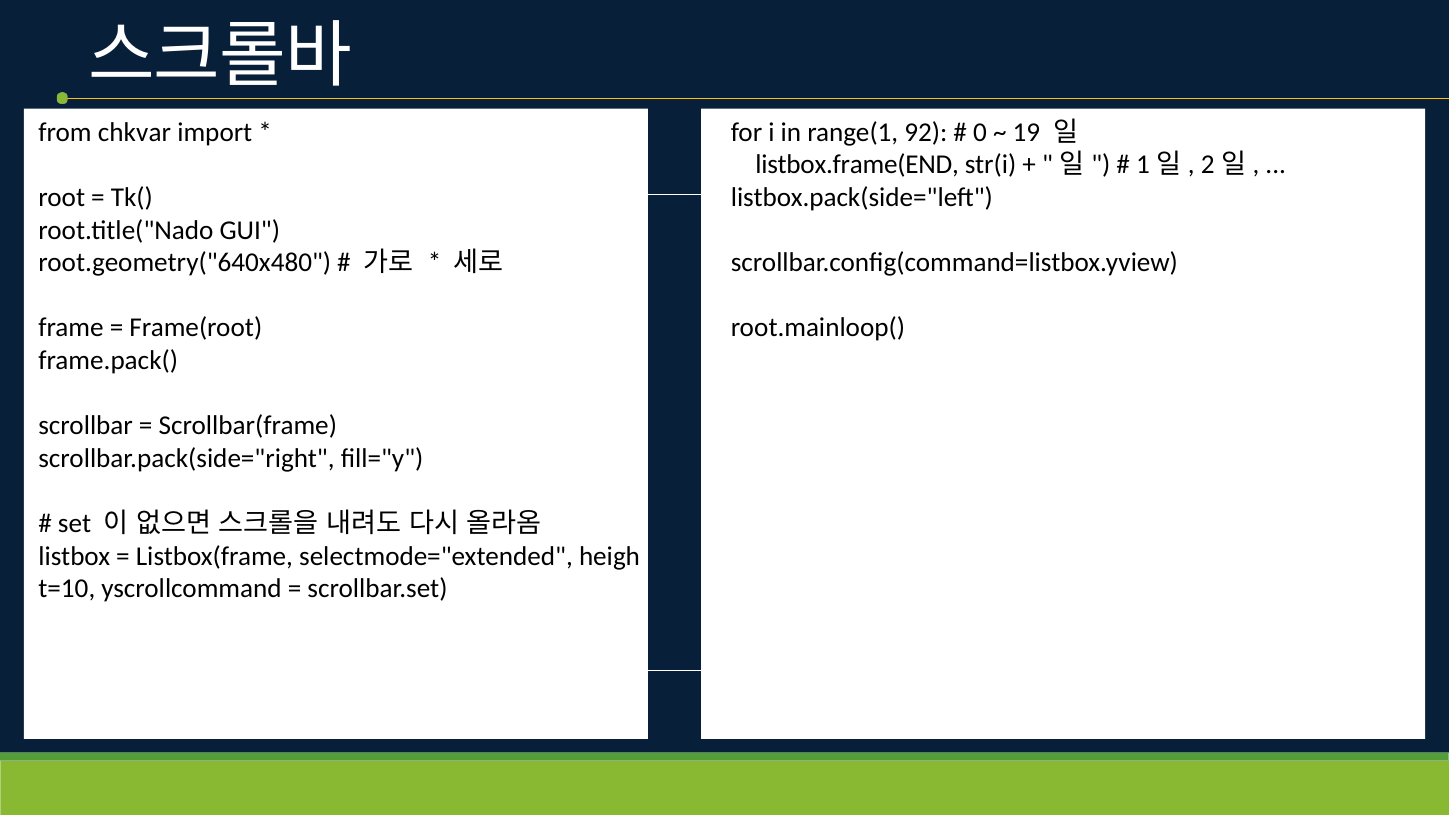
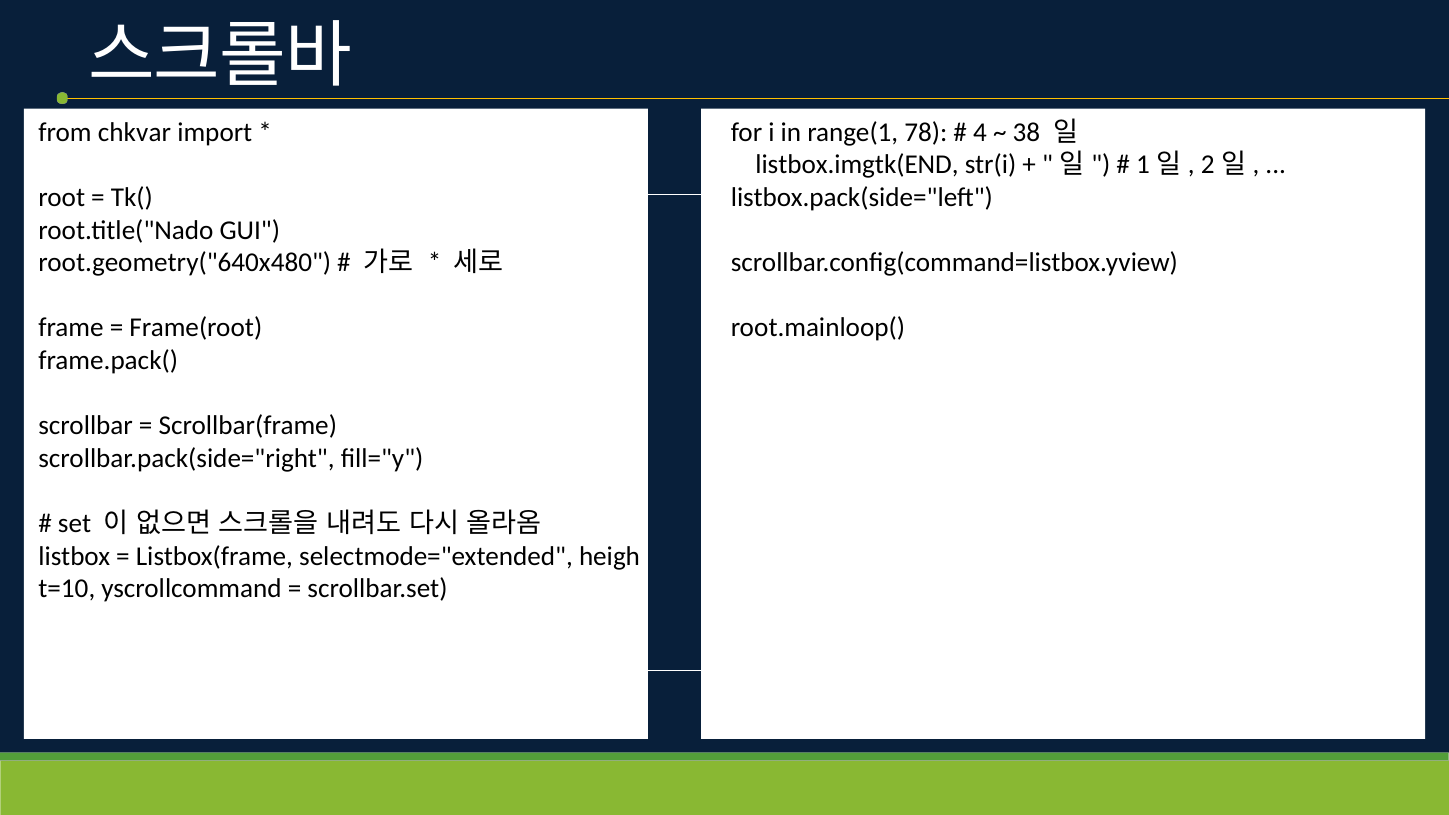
92: 92 -> 78
0: 0 -> 4
19: 19 -> 38
listbox.frame(END: listbox.frame(END -> listbox.imgtk(END
